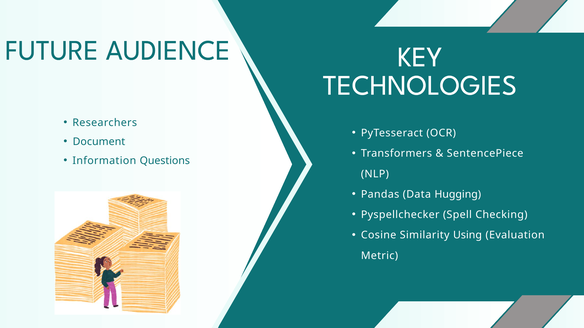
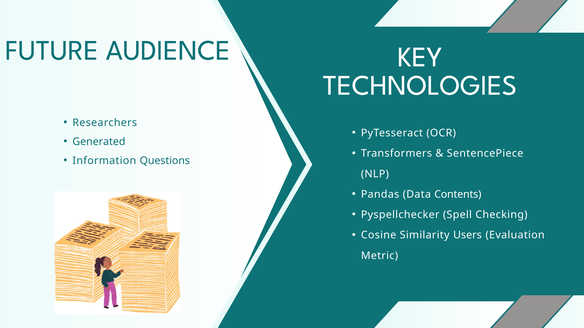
Document: Document -> Generated
Hugging: Hugging -> Contents
Using: Using -> Users
